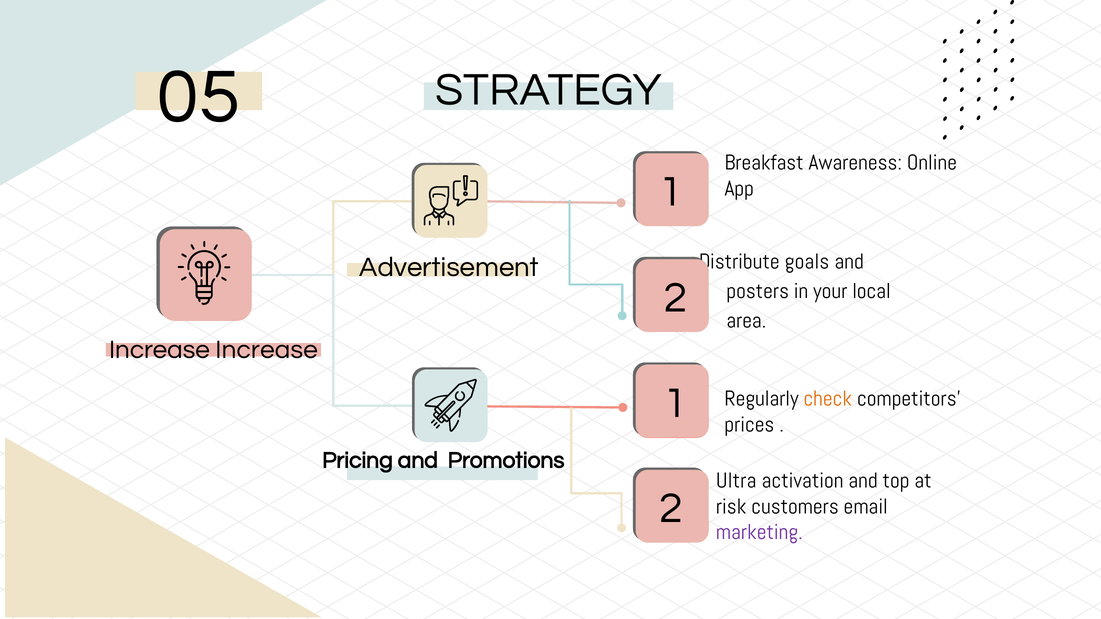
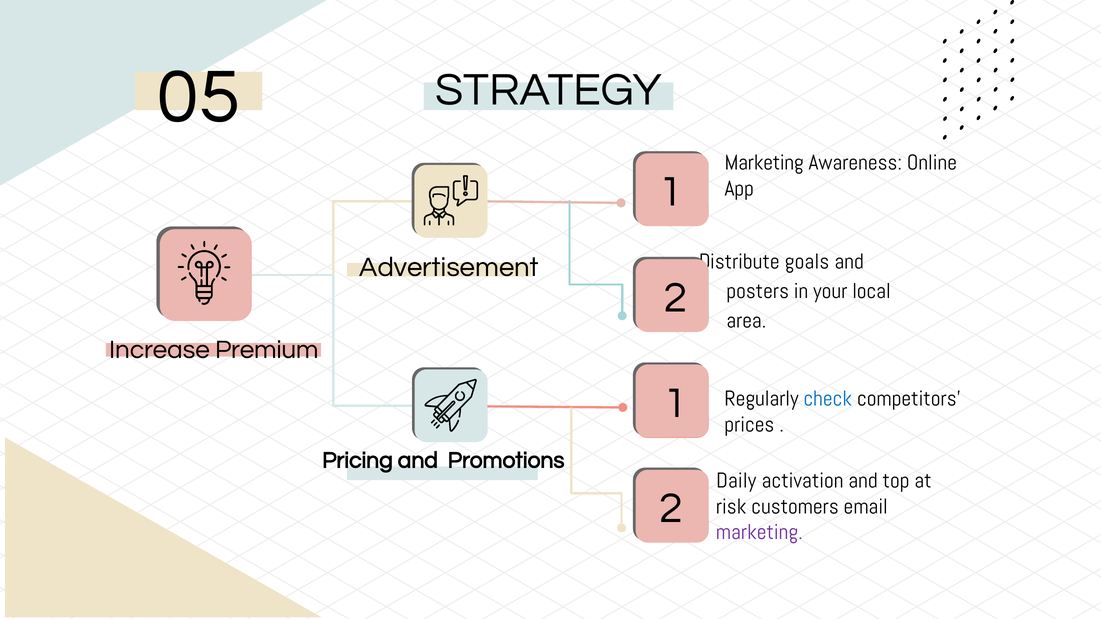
Breakfast at (764, 163): Breakfast -> Marketing
Increase Increase: Increase -> Premium
check colour: orange -> blue
Ultra: Ultra -> Daily
